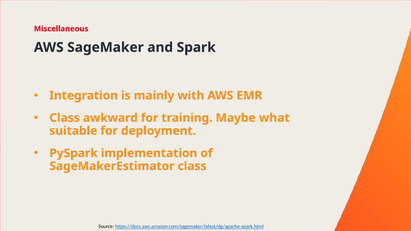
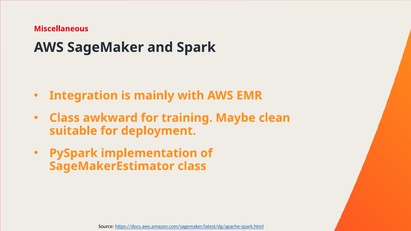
what: what -> clean
